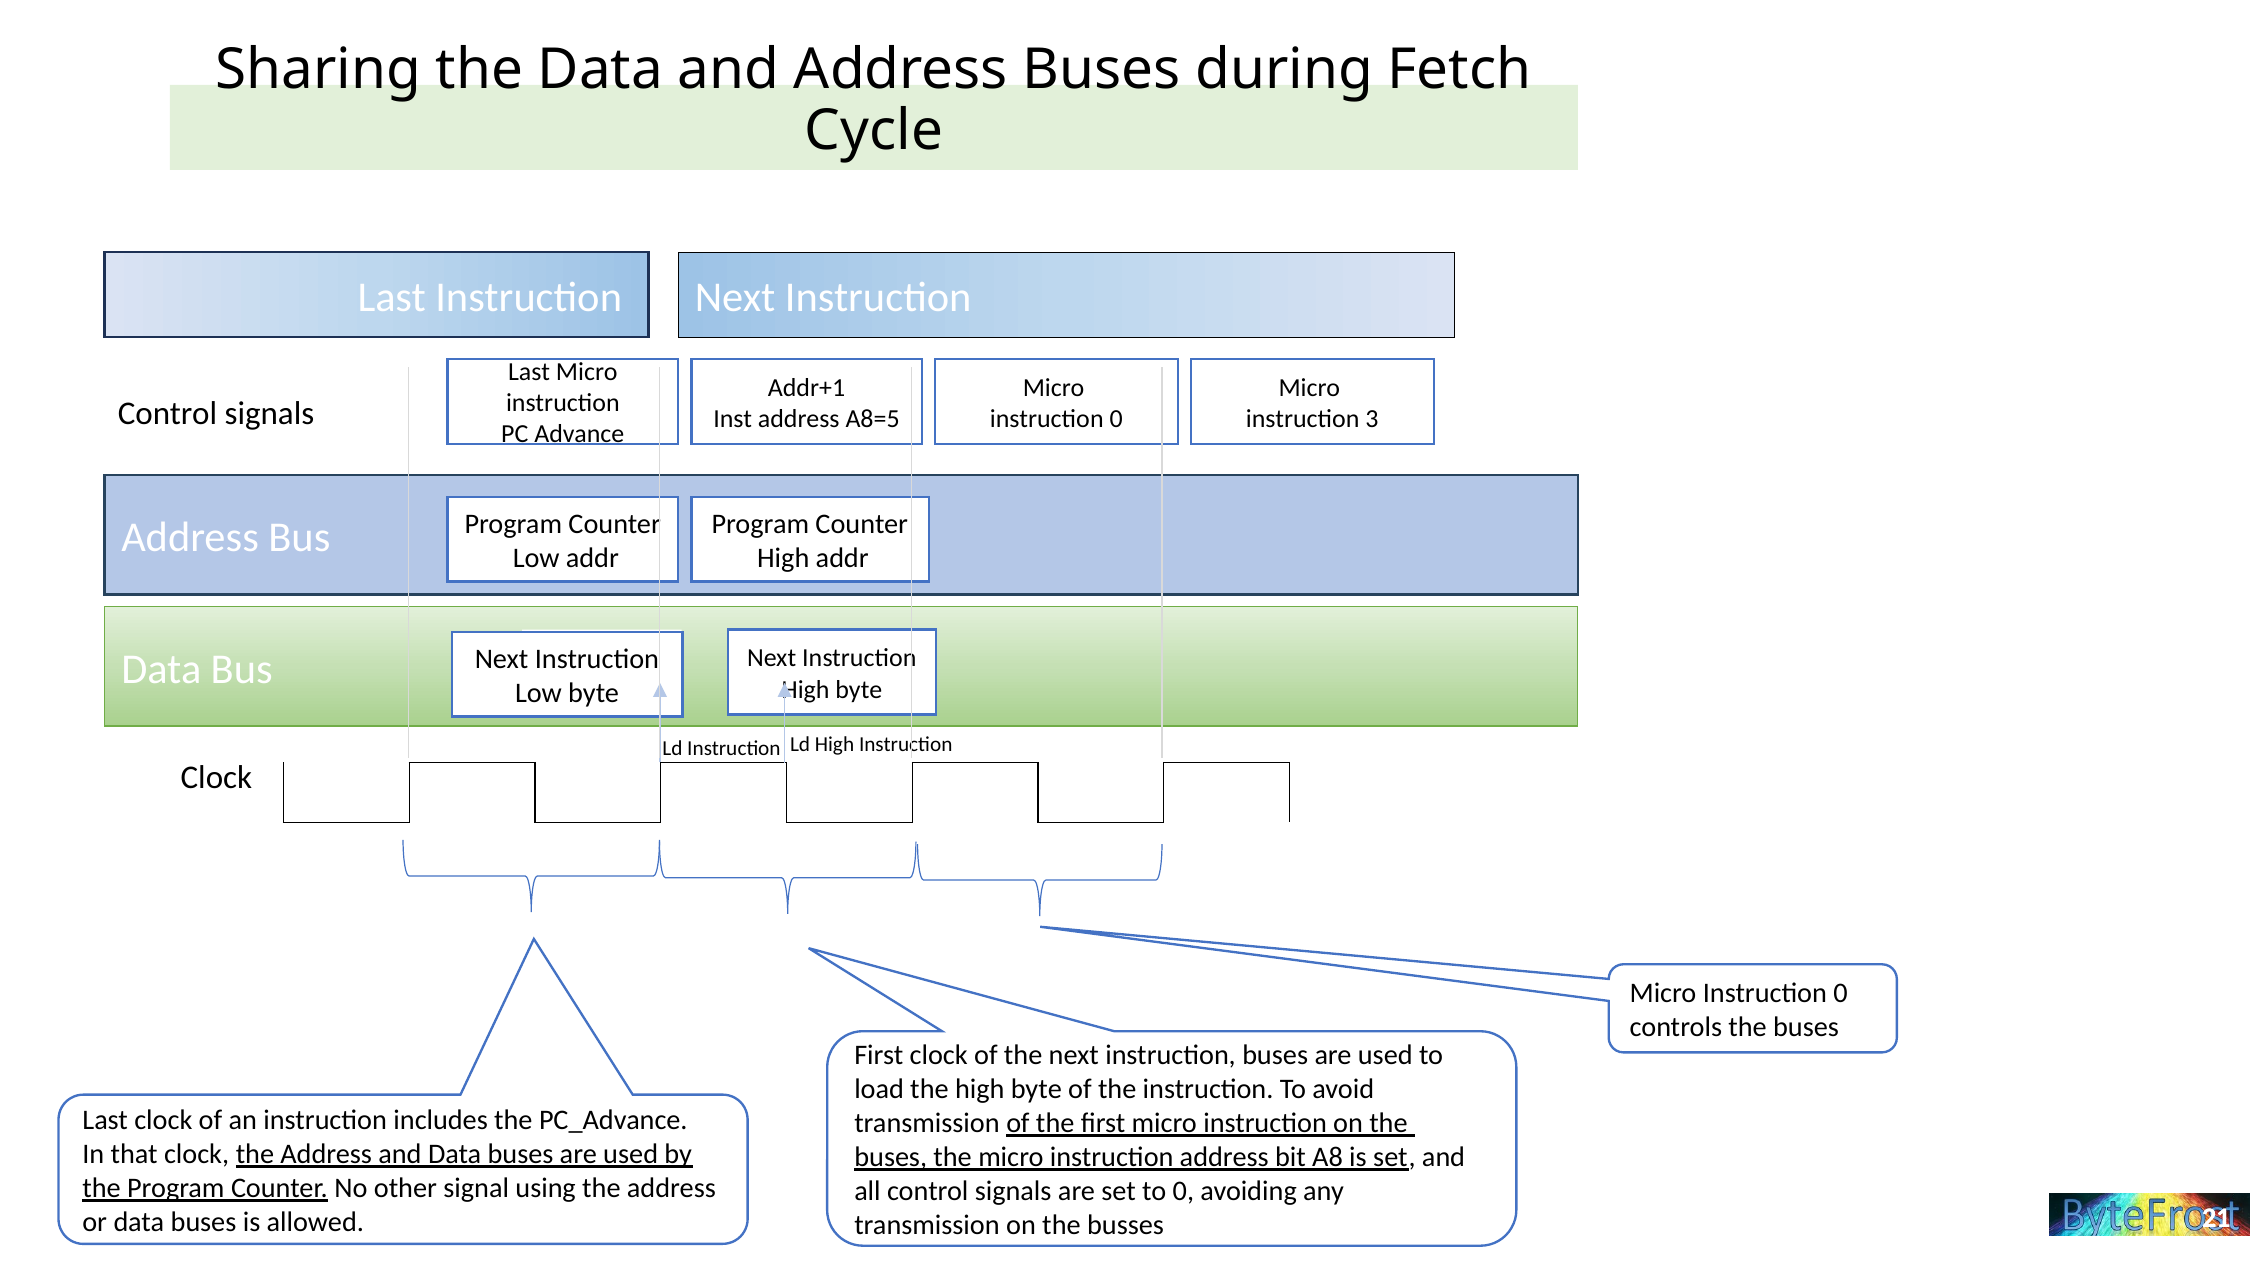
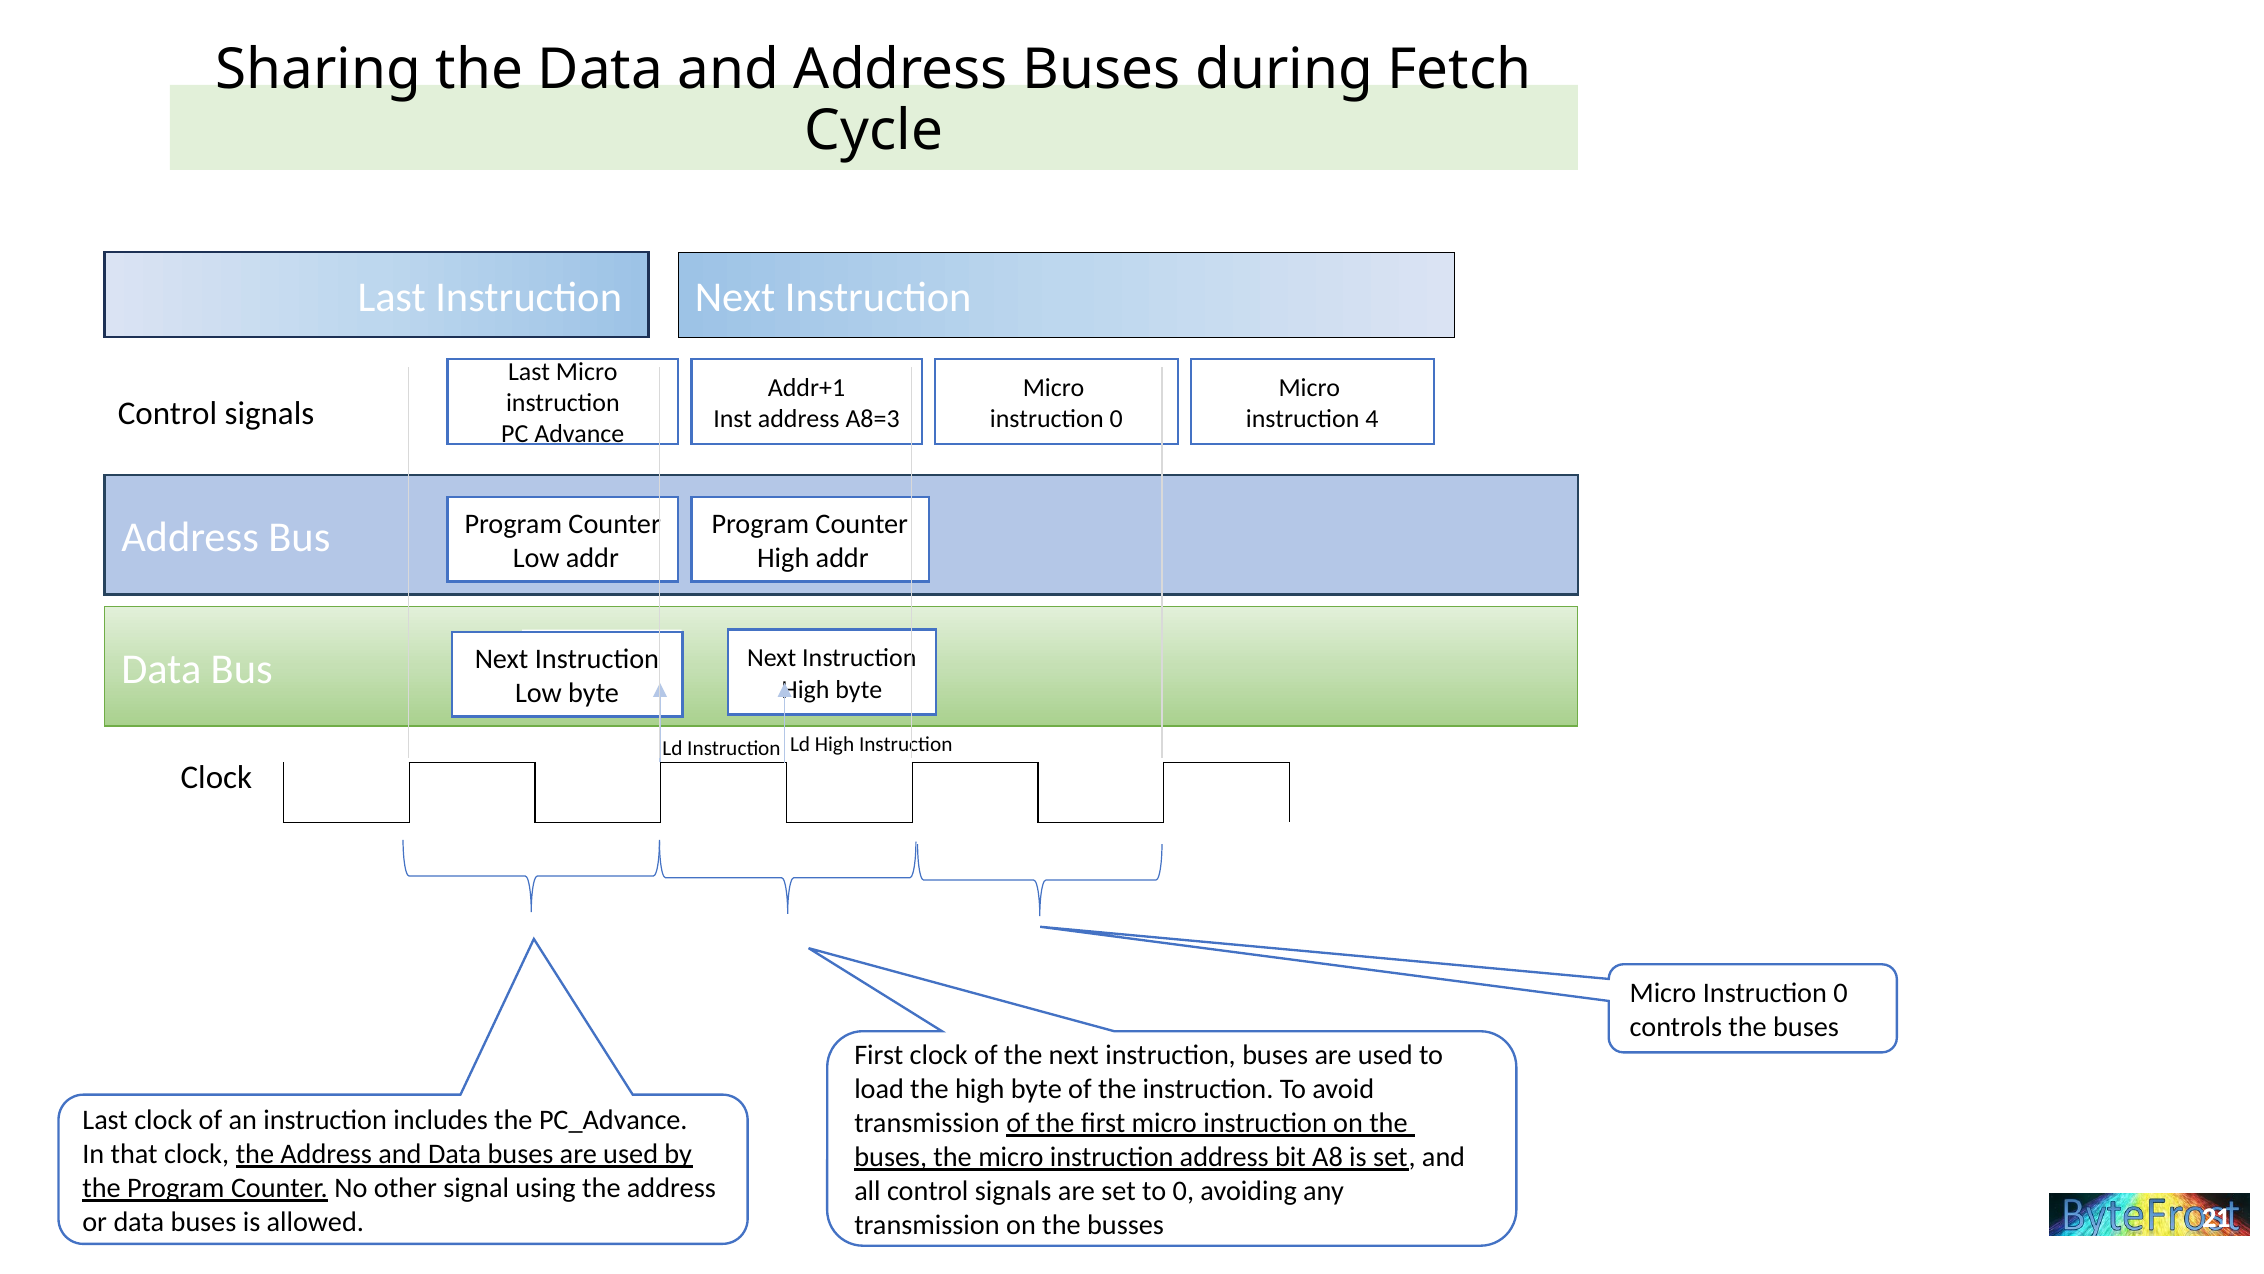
A8=5: A8=5 -> A8=3
3: 3 -> 4
